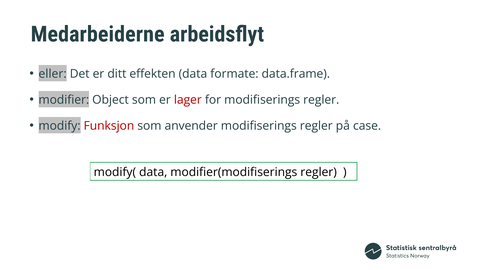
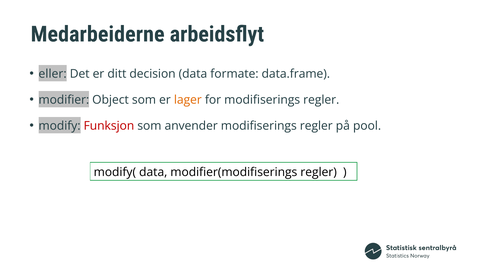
effekten: effekten -> decision
lager colour: red -> orange
case: case -> pool
